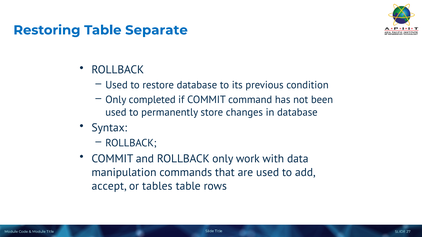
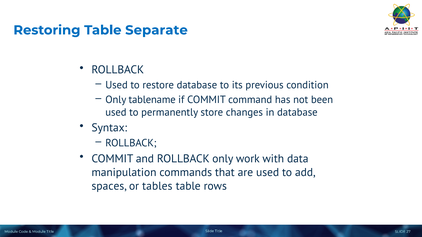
completed: completed -> tablename
accept: accept -> spaces
